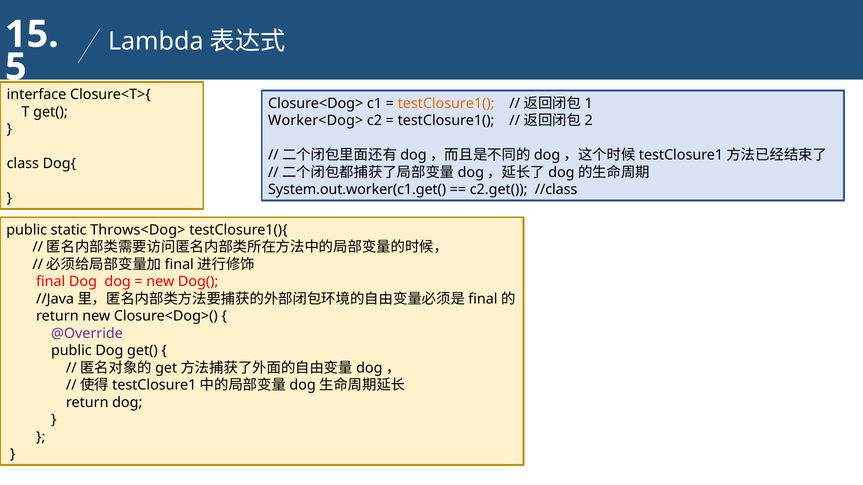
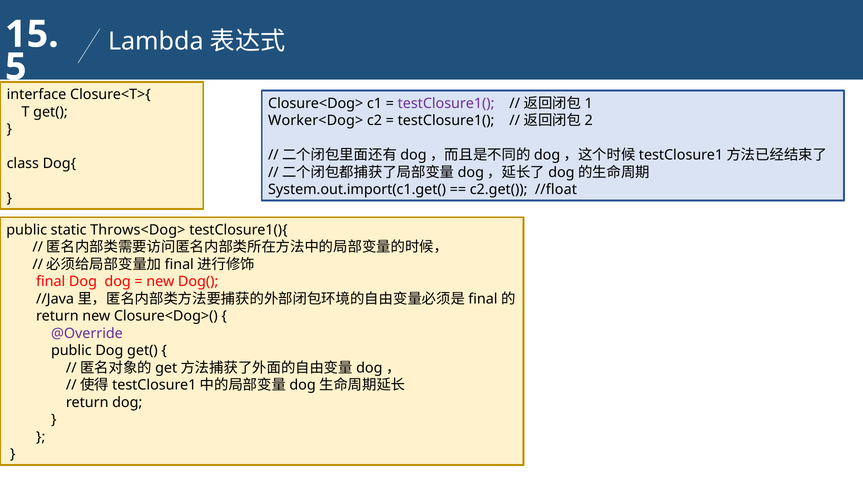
testClosure1( at (446, 104) colour: orange -> purple
System.out.worker(c1.get(: System.out.worker(c1.get( -> System.out.import(c1.get(
//class: //class -> //float
